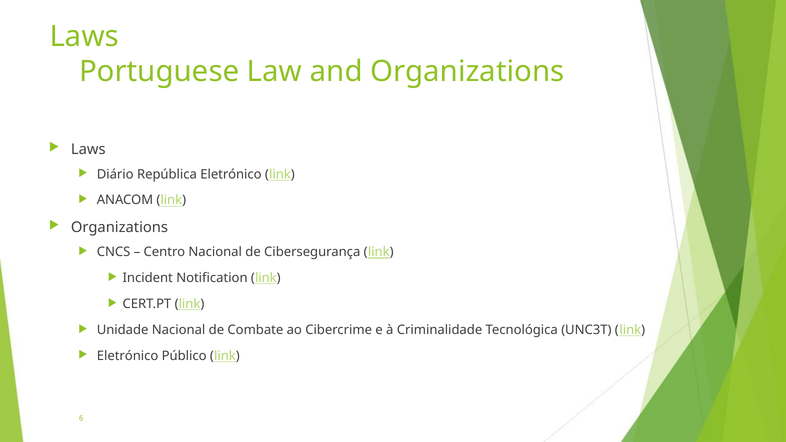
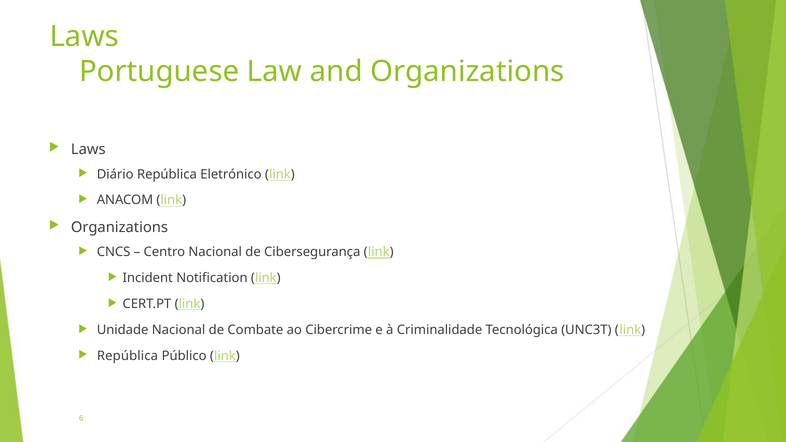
Eletrónico at (128, 356): Eletrónico -> República
